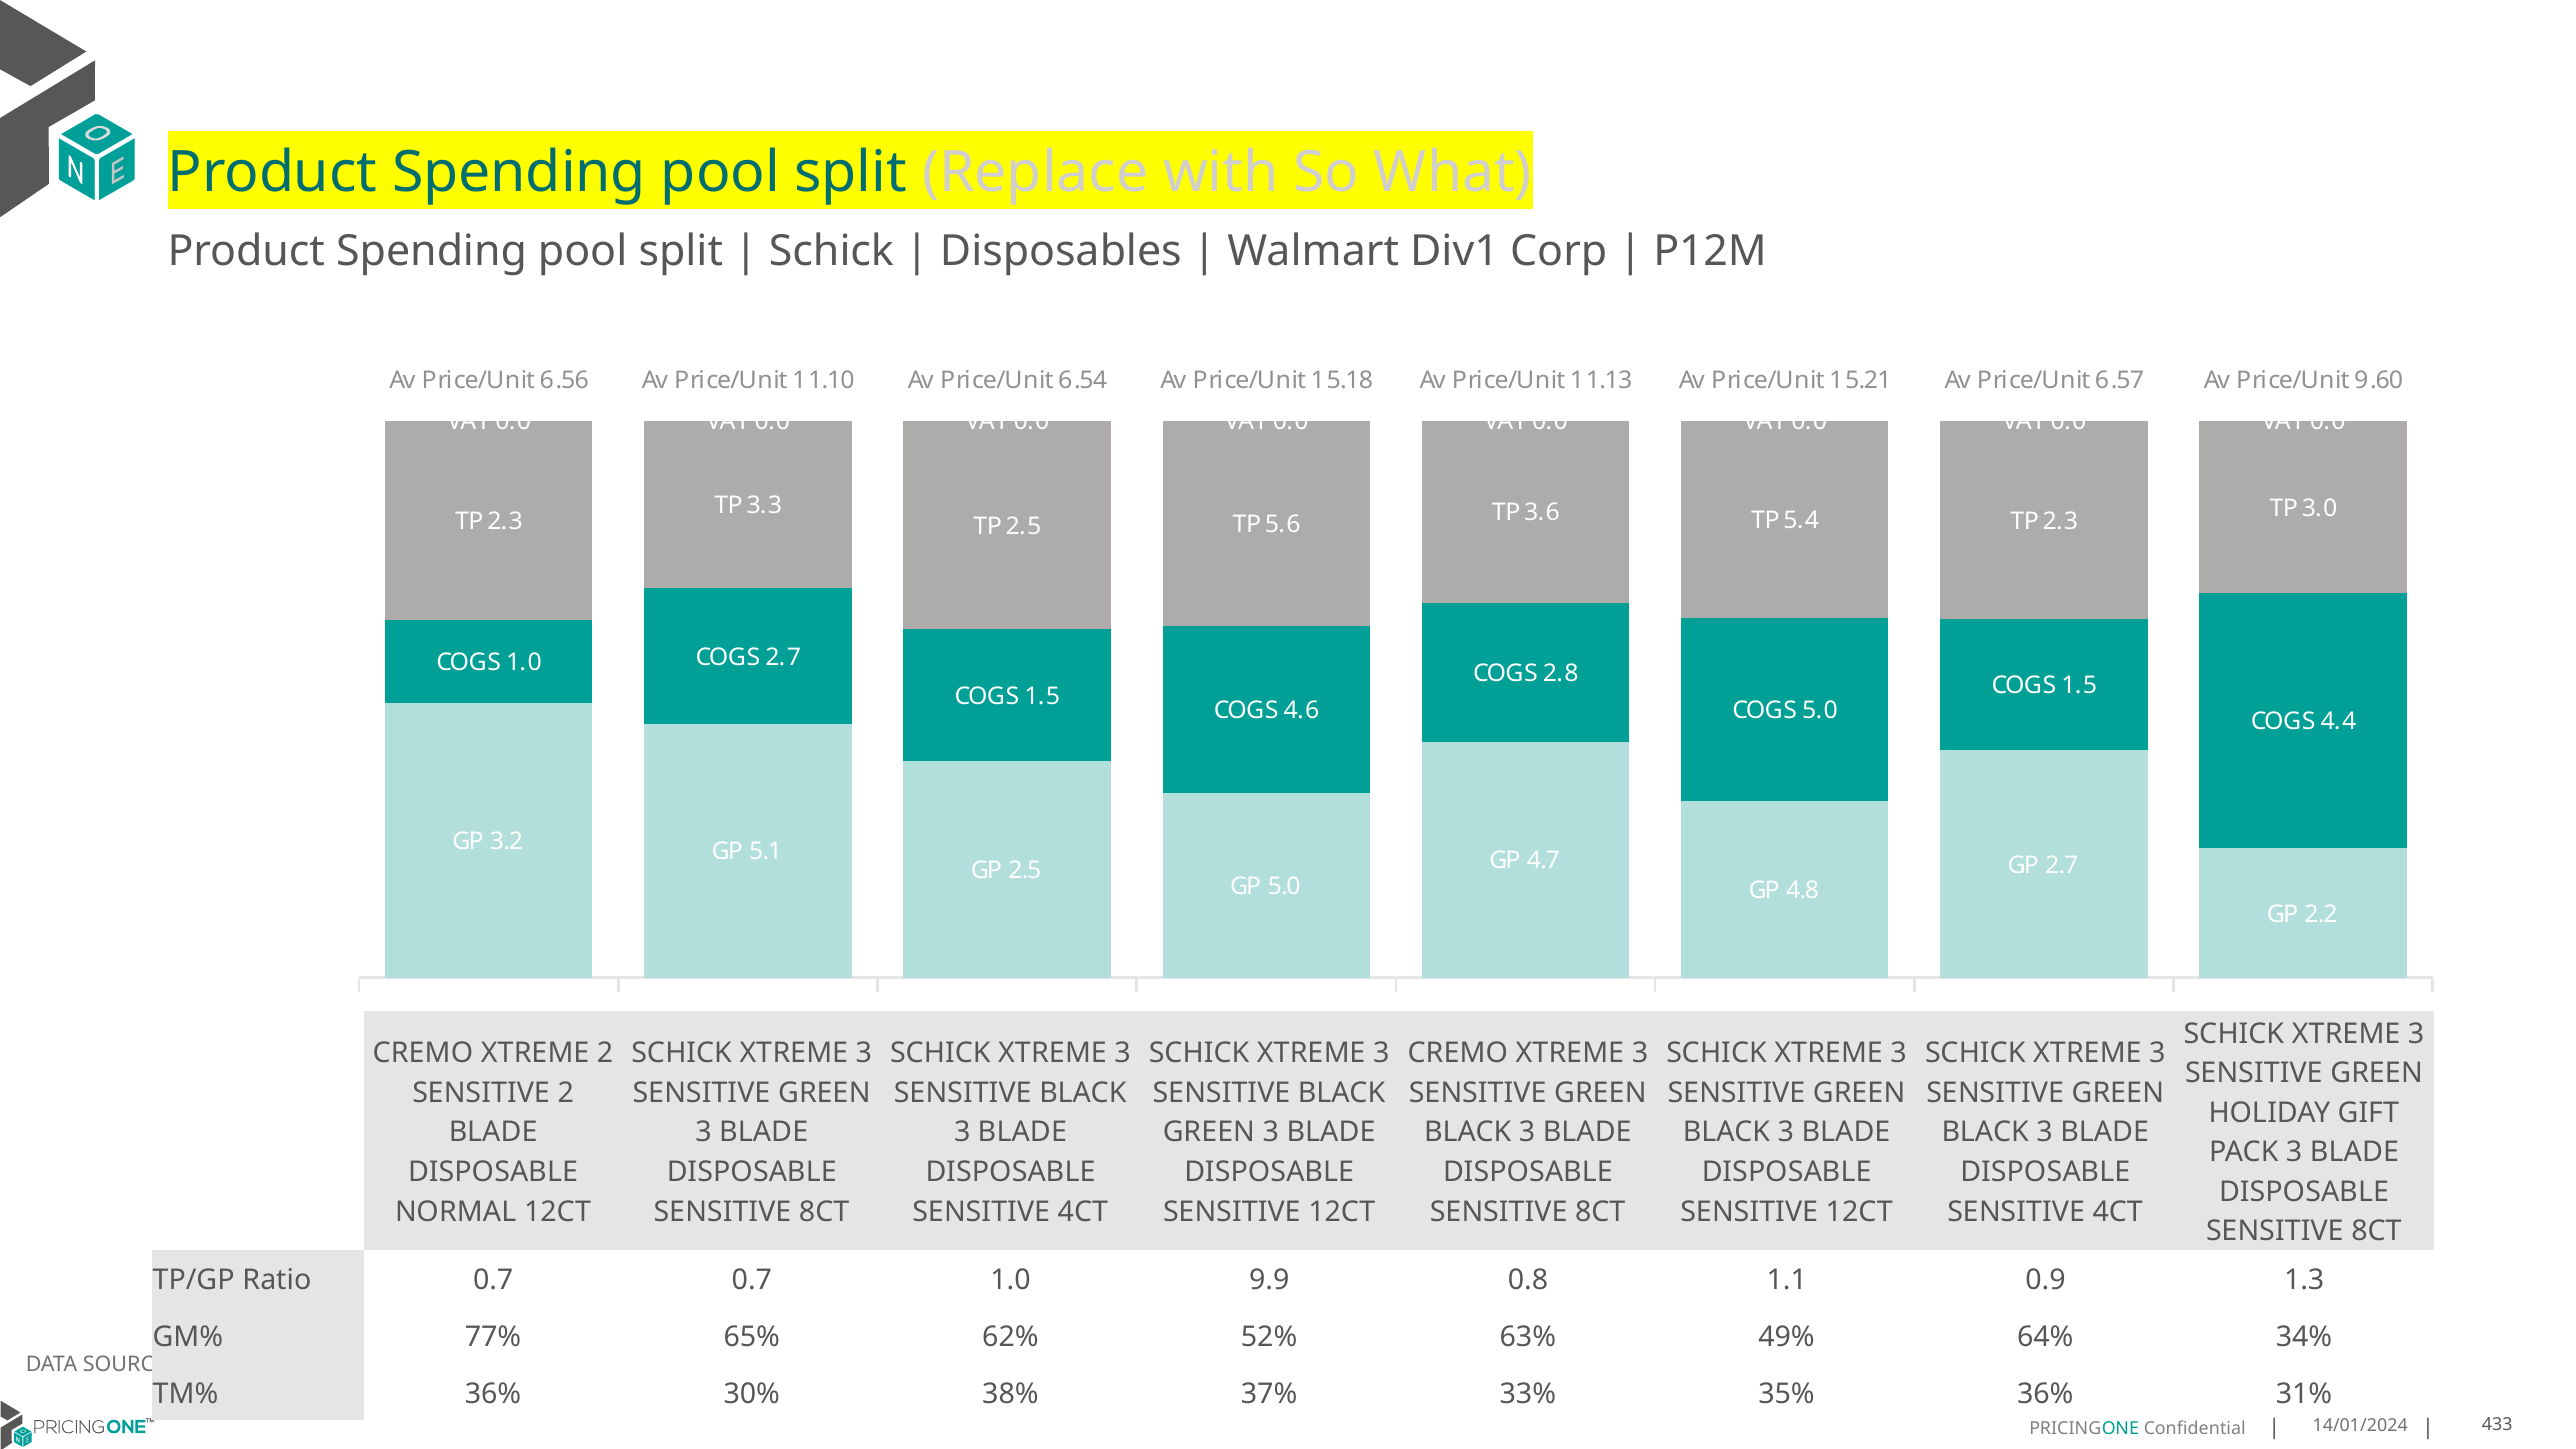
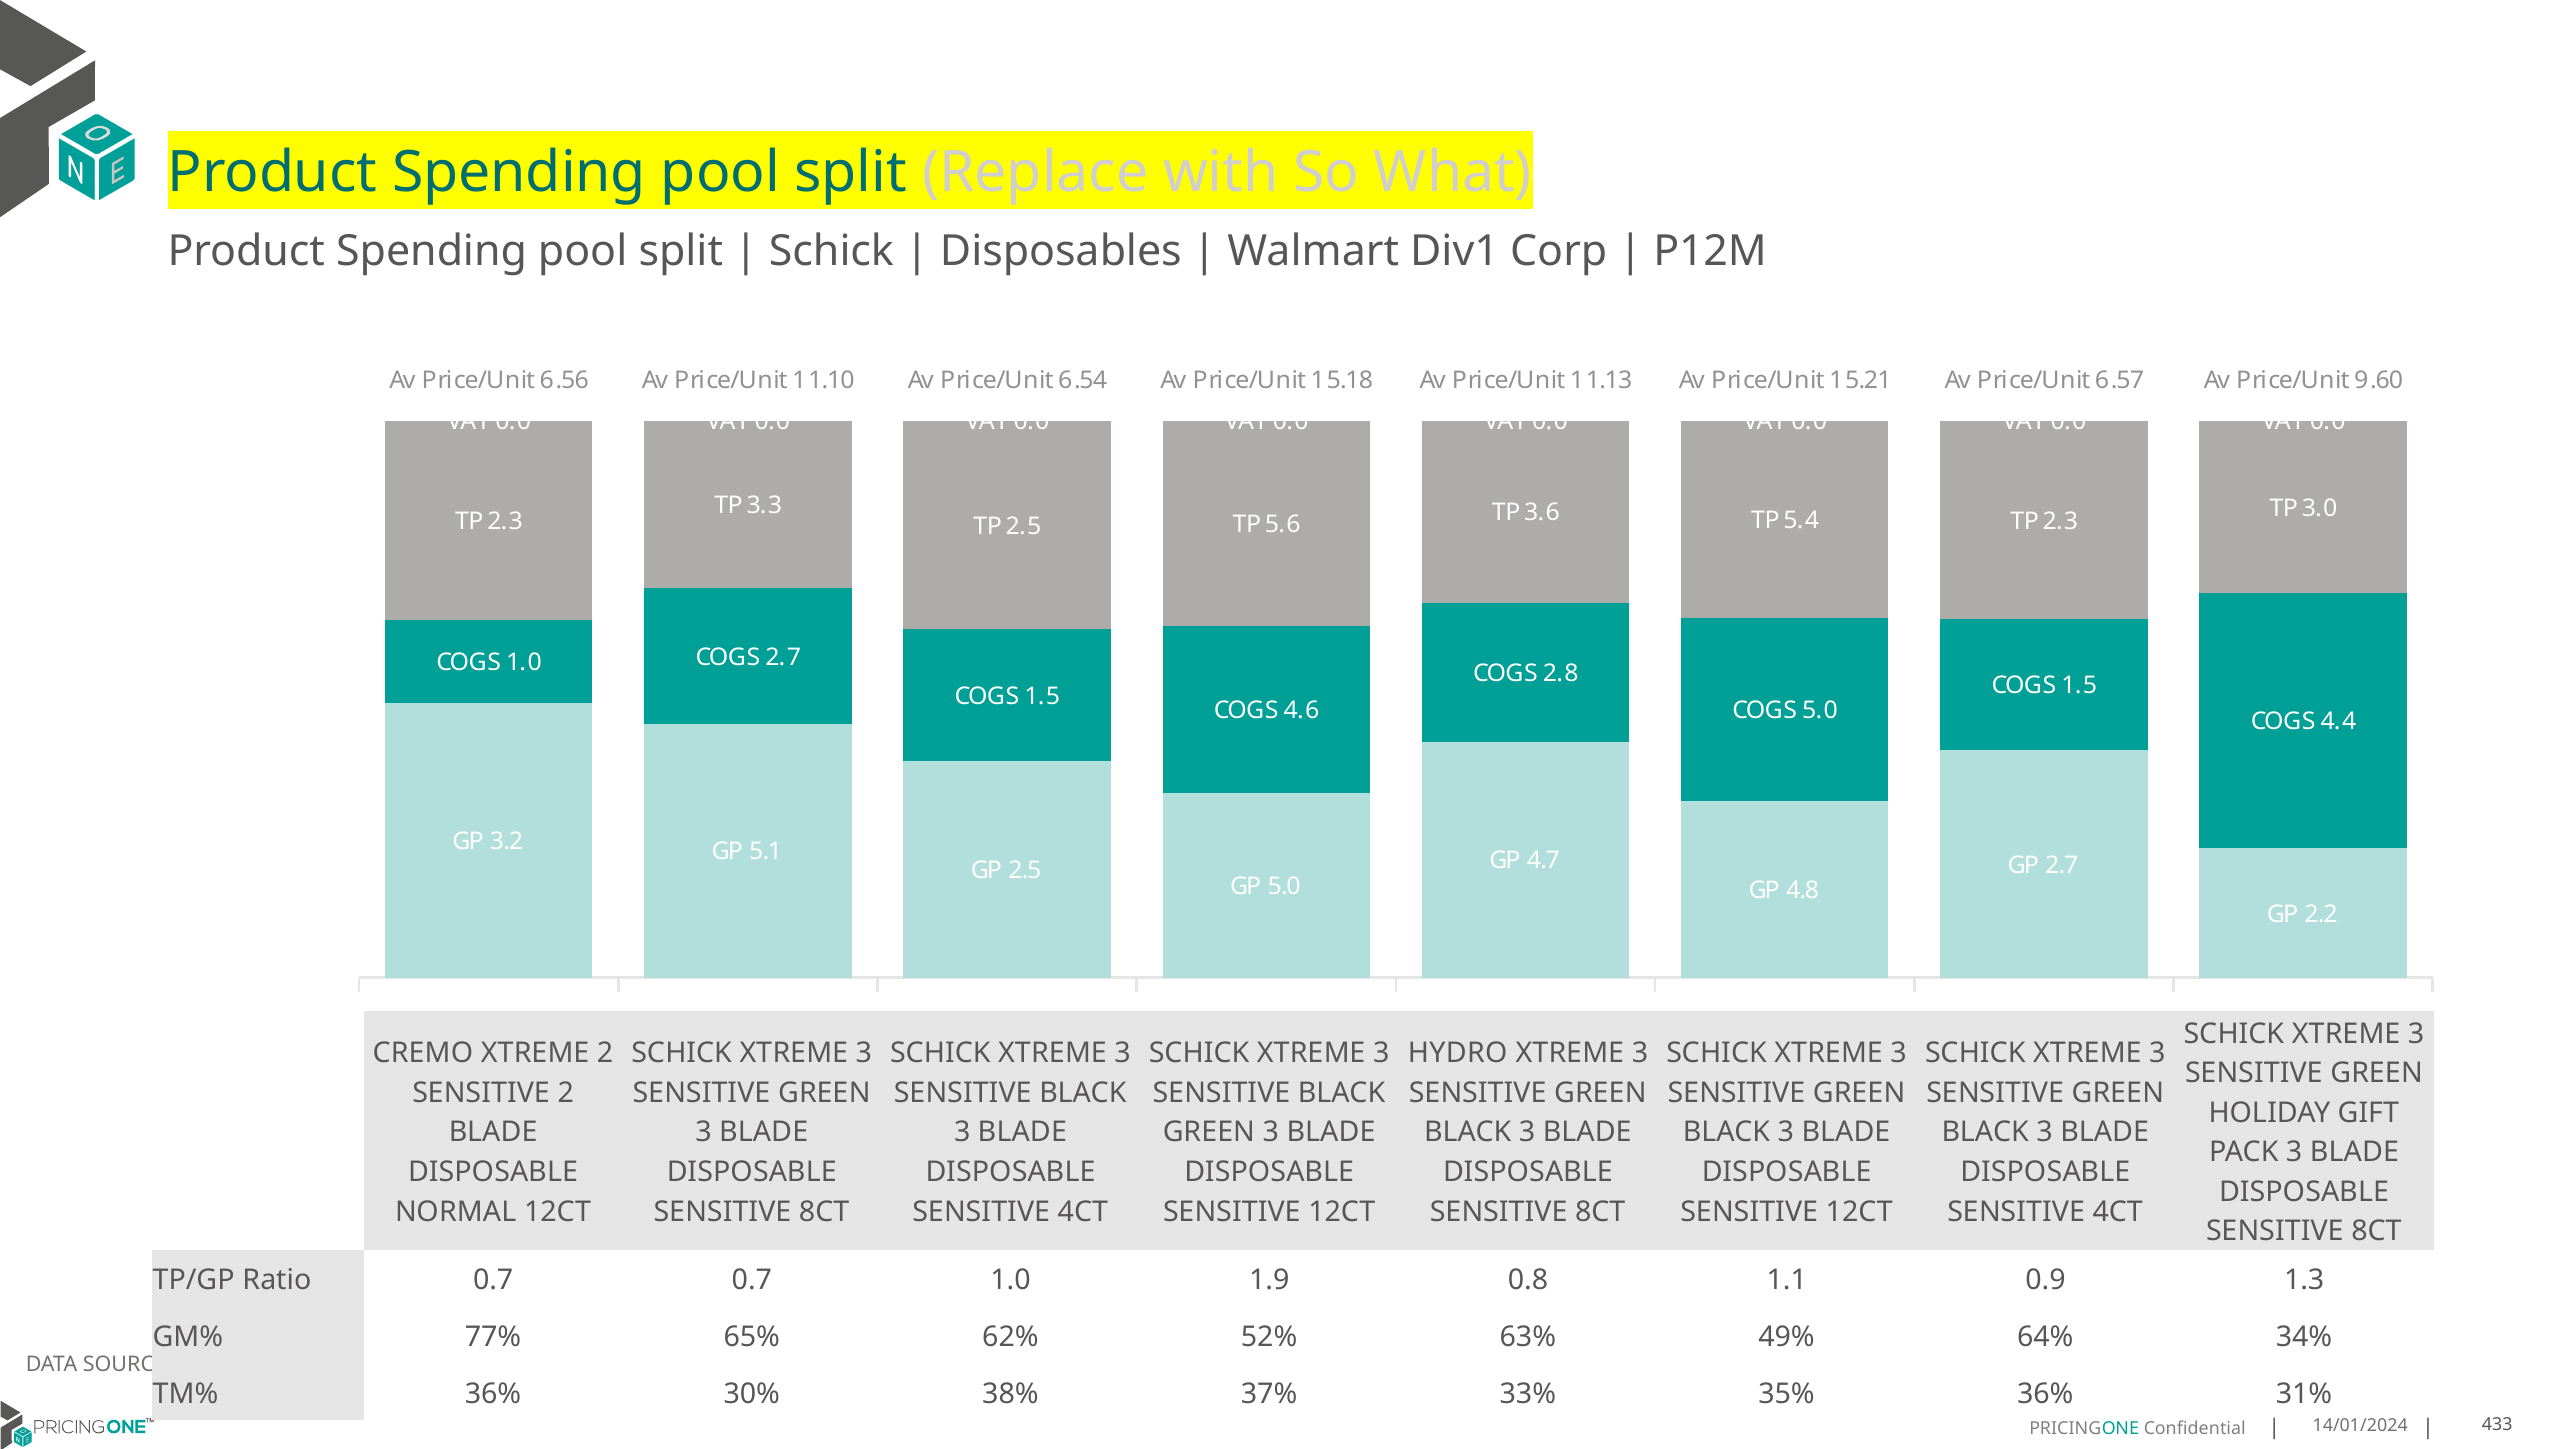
CREMO at (1458, 1053): CREMO -> HYDRO
9.9: 9.9 -> 1.9
